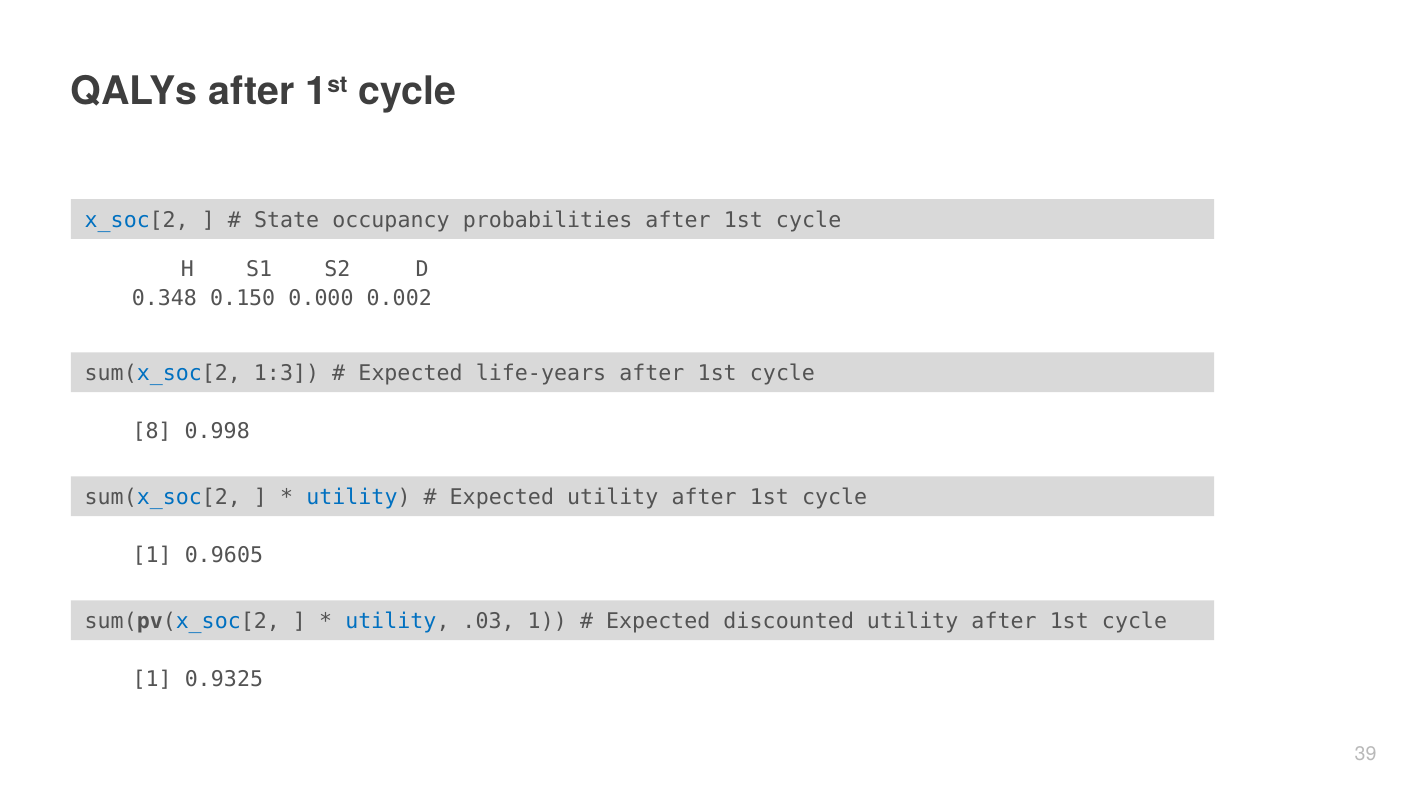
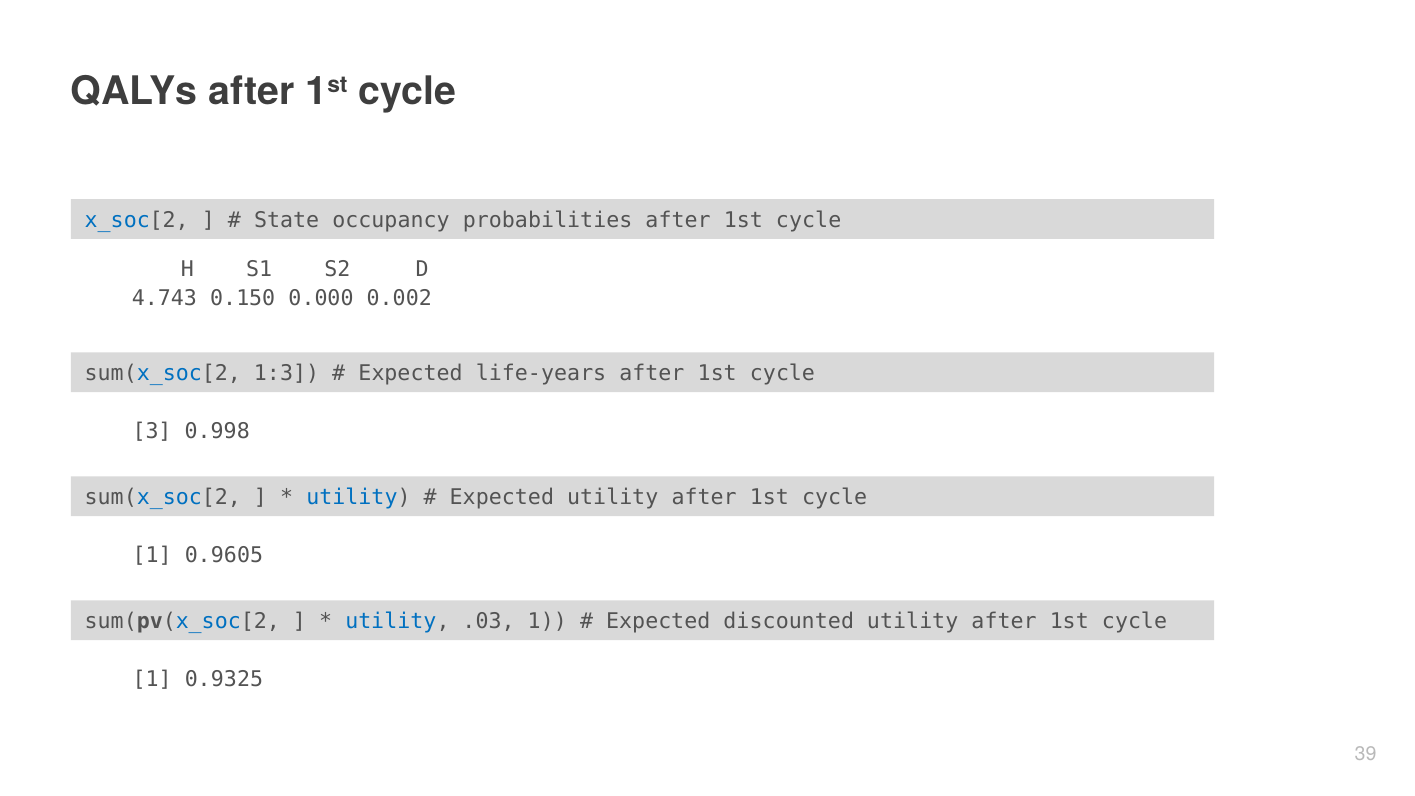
0.348: 0.348 -> 4.743
8: 8 -> 3
